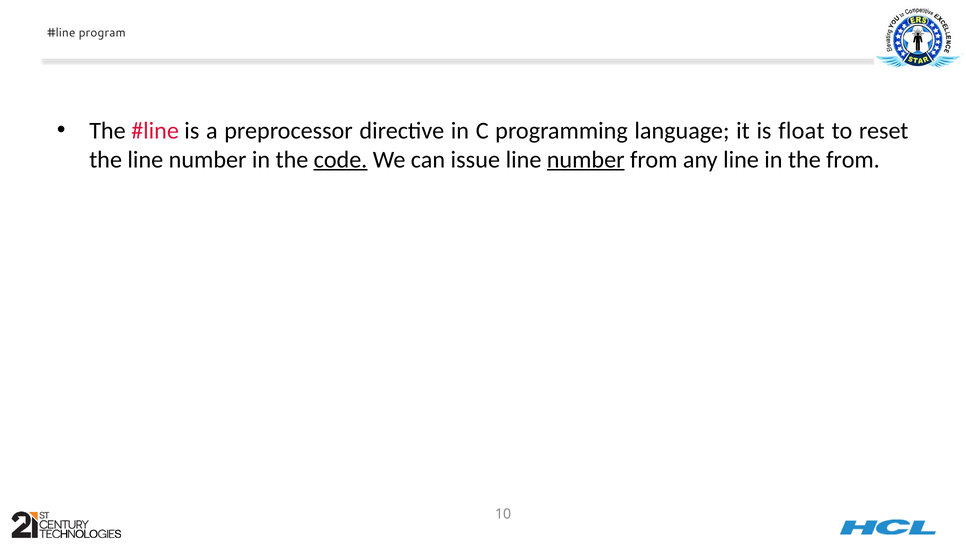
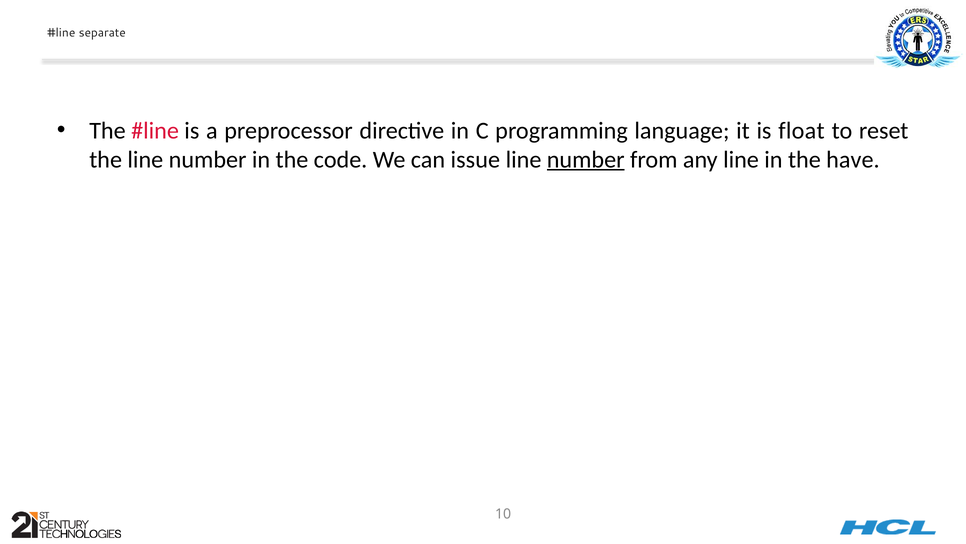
program: program -> separate
code underline: present -> none
the from: from -> have
